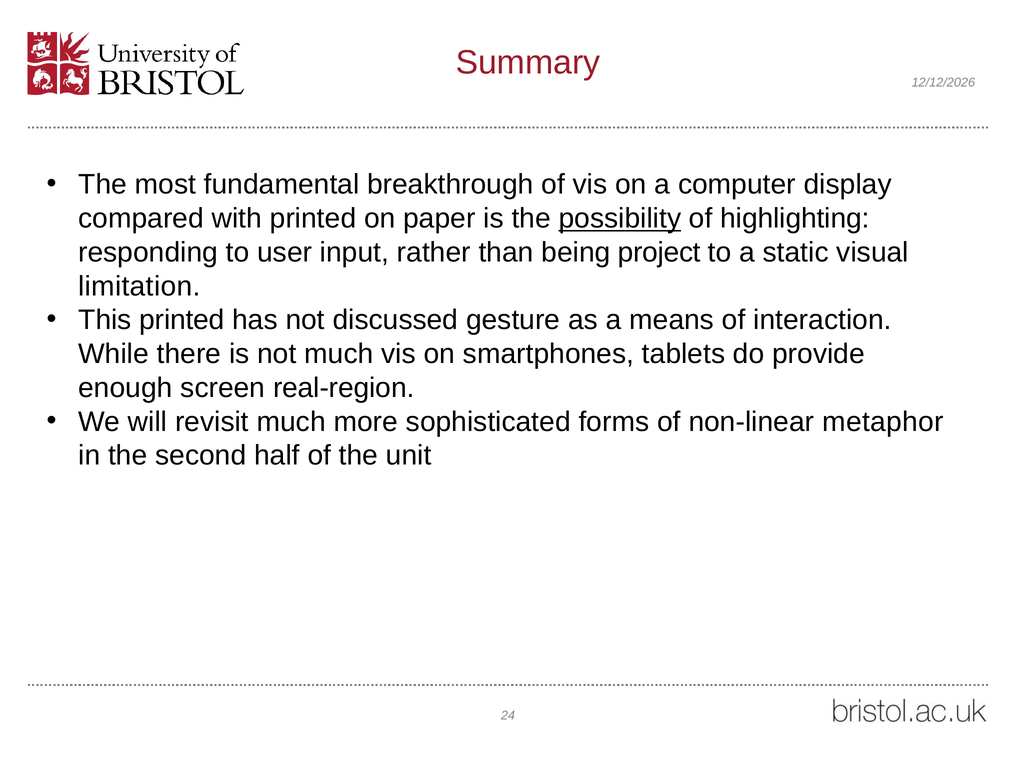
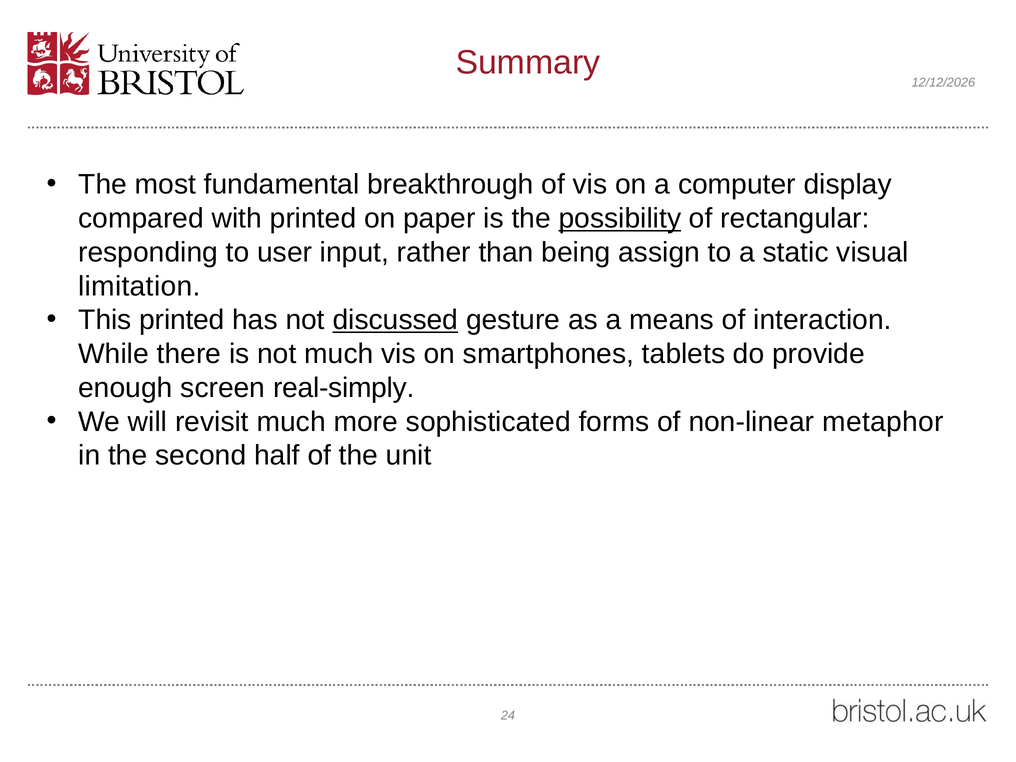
highlighting: highlighting -> rectangular
project: project -> assign
discussed underline: none -> present
real-region: real-region -> real-simply
